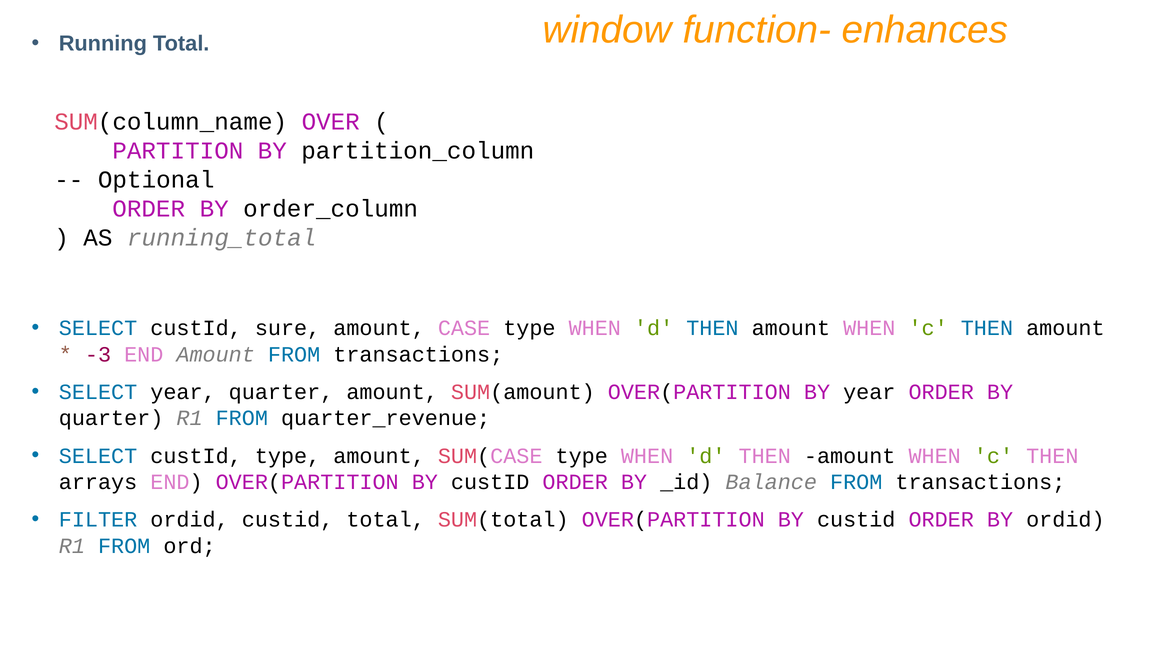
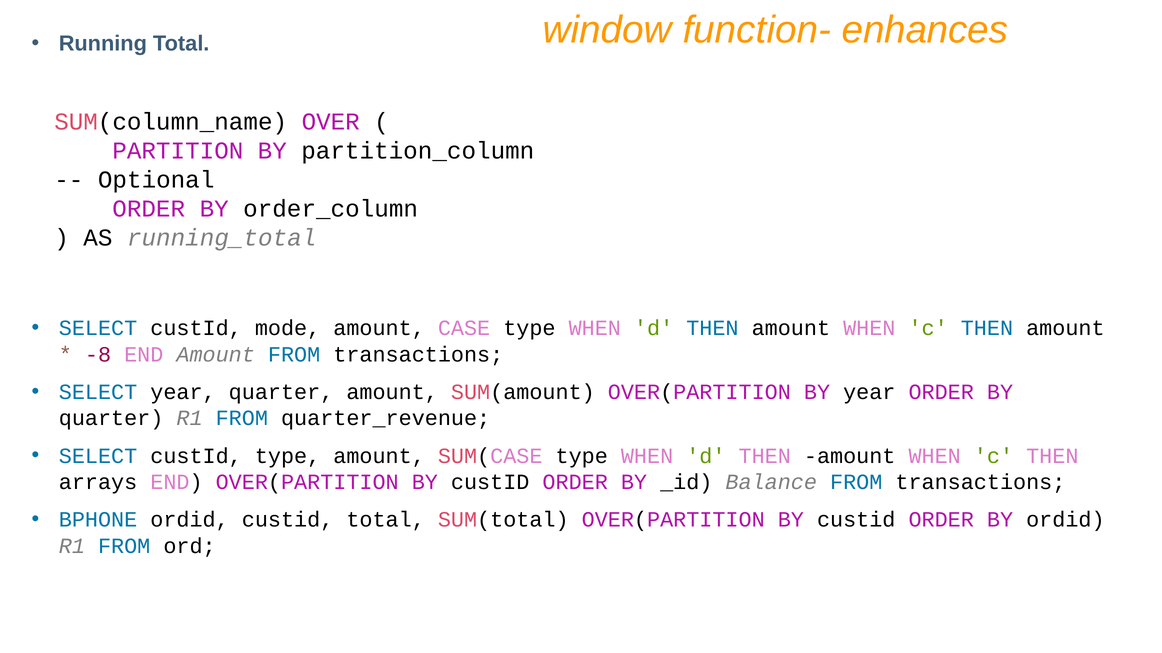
sure: sure -> mode
-3: -3 -> -8
FILTER: FILTER -> BPHONE
